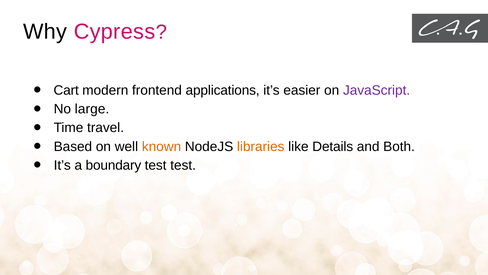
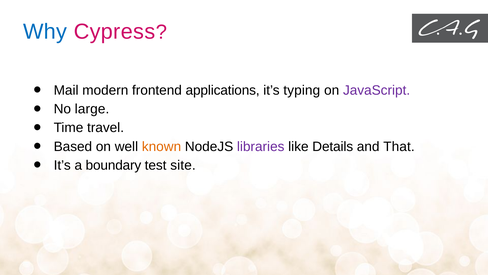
Why colour: black -> blue
Cart: Cart -> Mail
easier: easier -> typing
libraries colour: orange -> purple
Both: Both -> That
test test: test -> site
